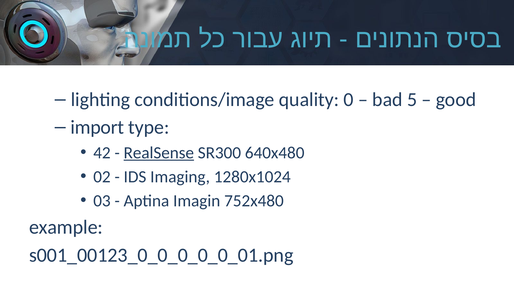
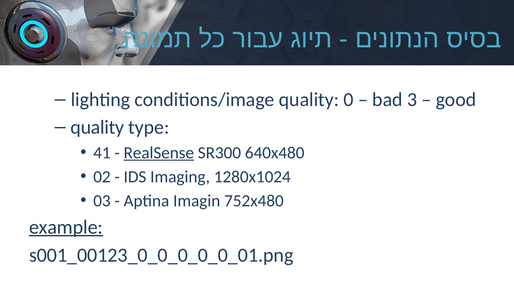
5: 5 -> 3
import at (97, 127): import -> quality
42: 42 -> 41
example underline: none -> present
